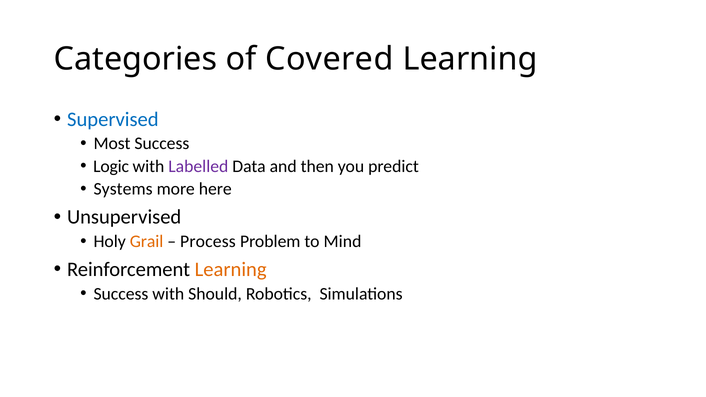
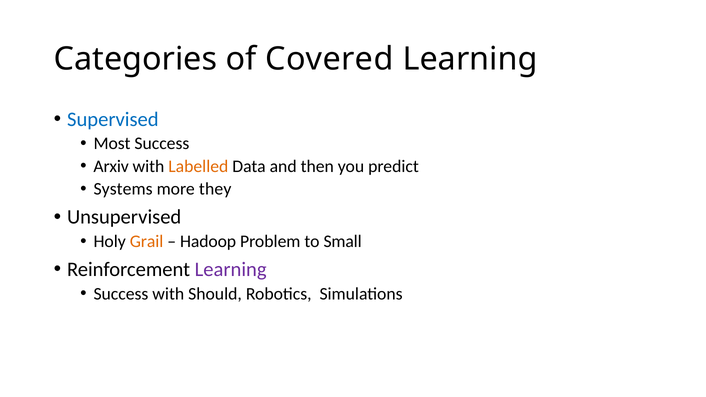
Logic: Logic -> Arxiv
Labelled colour: purple -> orange
here: here -> they
Process: Process -> Hadoop
Mind: Mind -> Small
Learning at (231, 269) colour: orange -> purple
